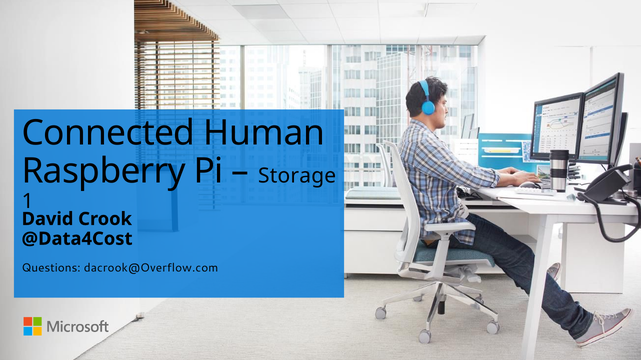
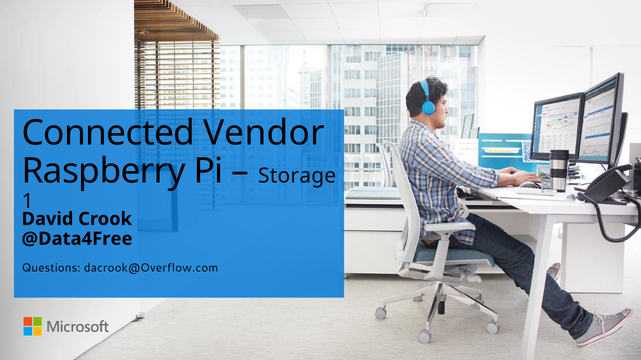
Human: Human -> Vendor
@Data4Cost: @Data4Cost -> @Data4Free
